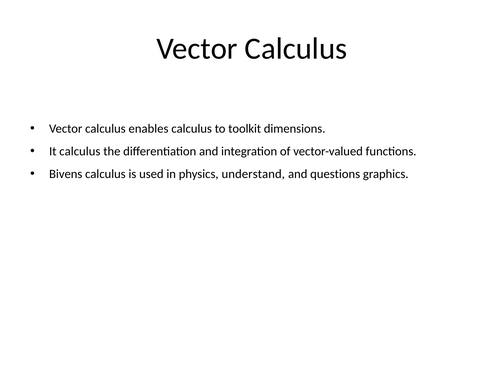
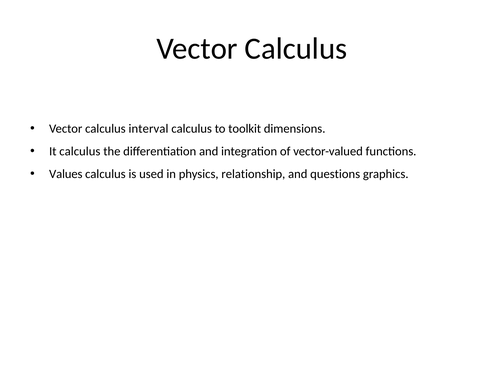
enables: enables -> interval
Bivens: Bivens -> Values
understand: understand -> relationship
